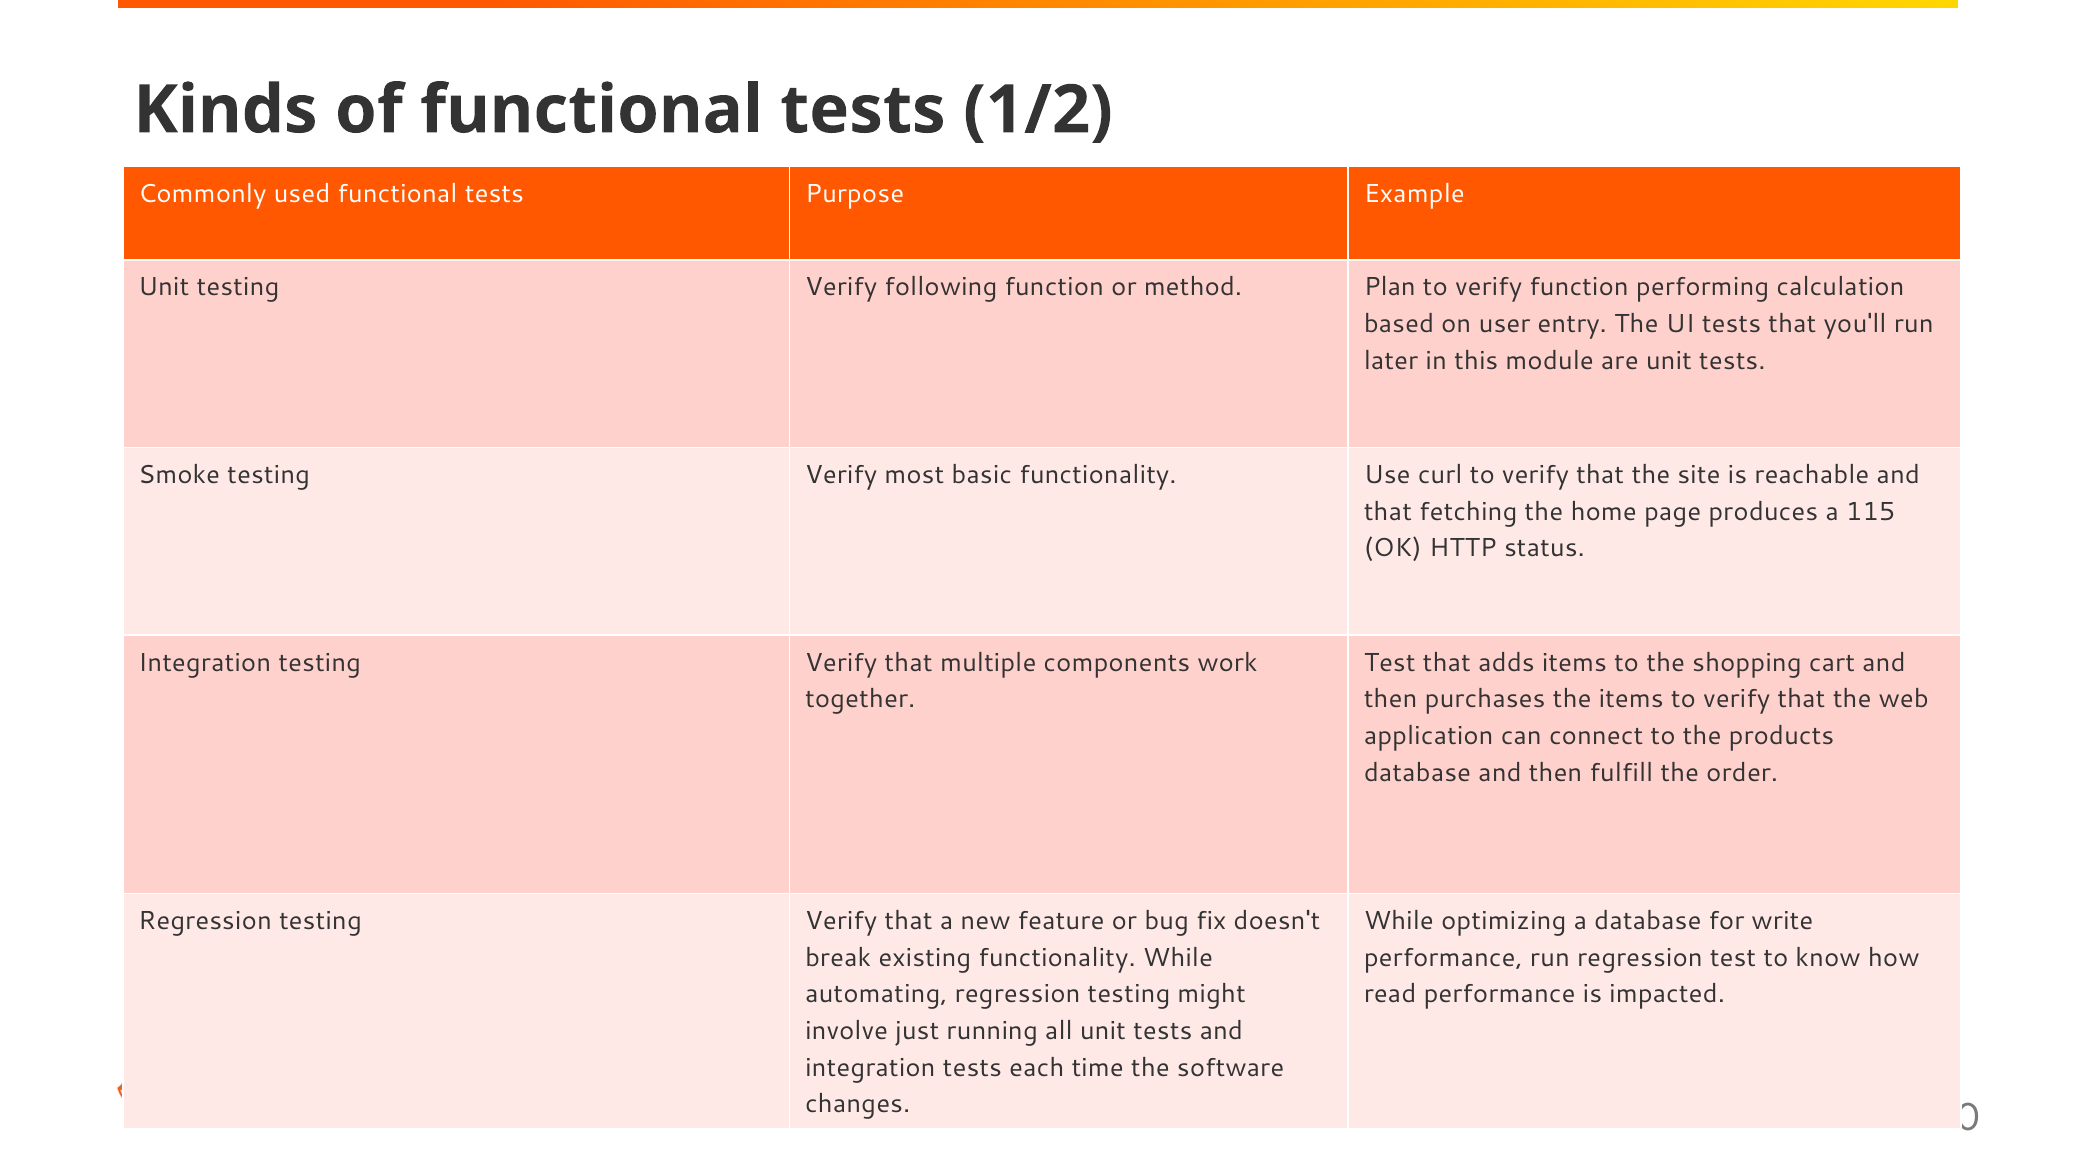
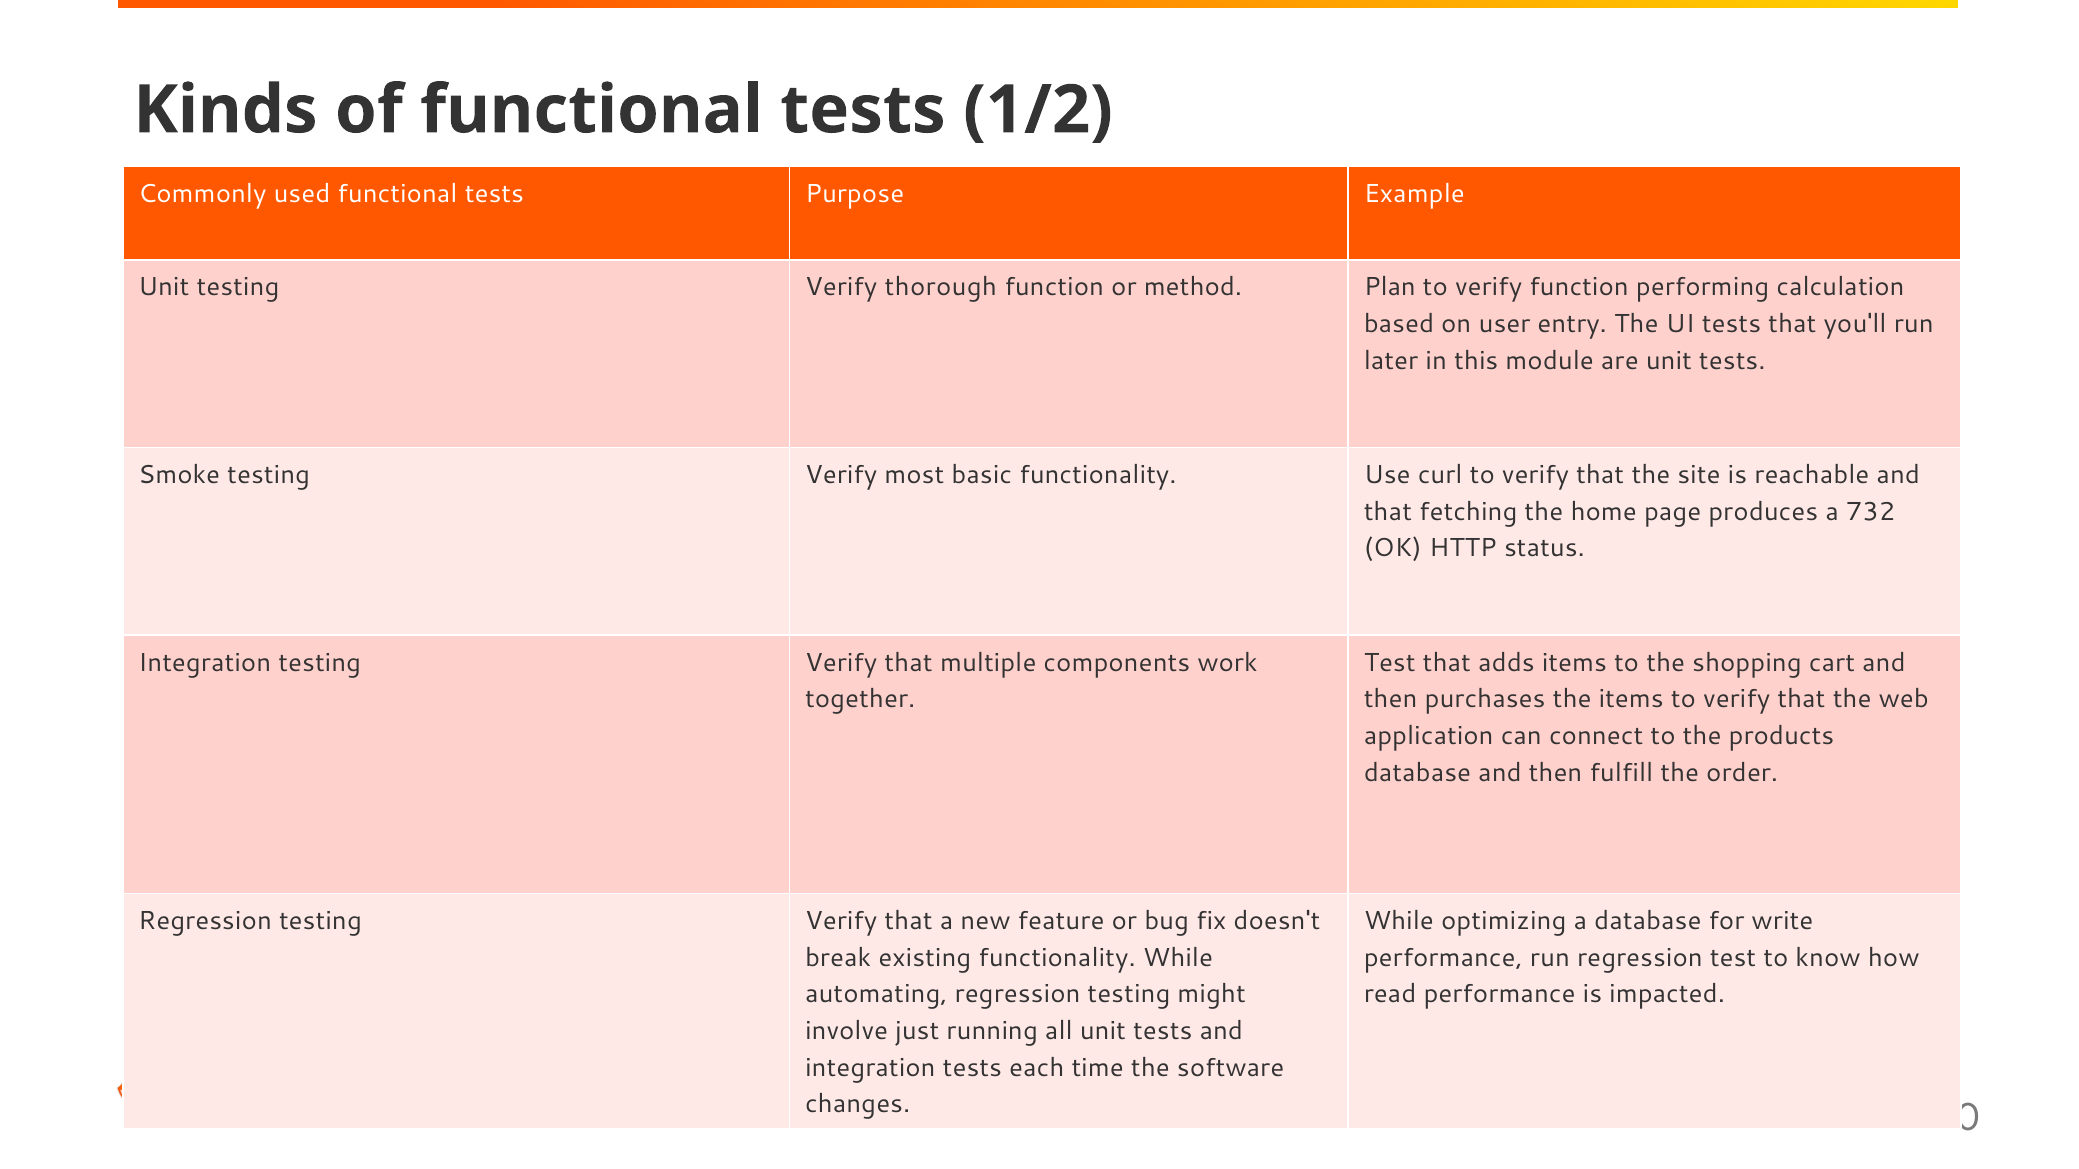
following: following -> thorough
115: 115 -> 732
